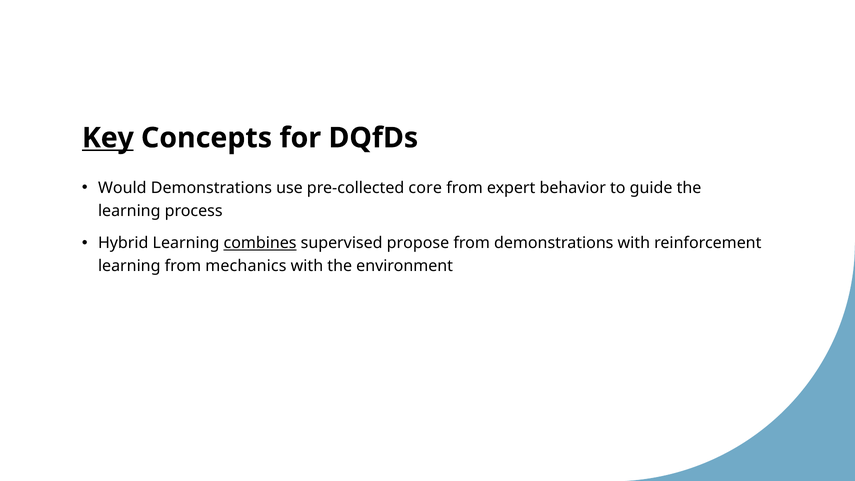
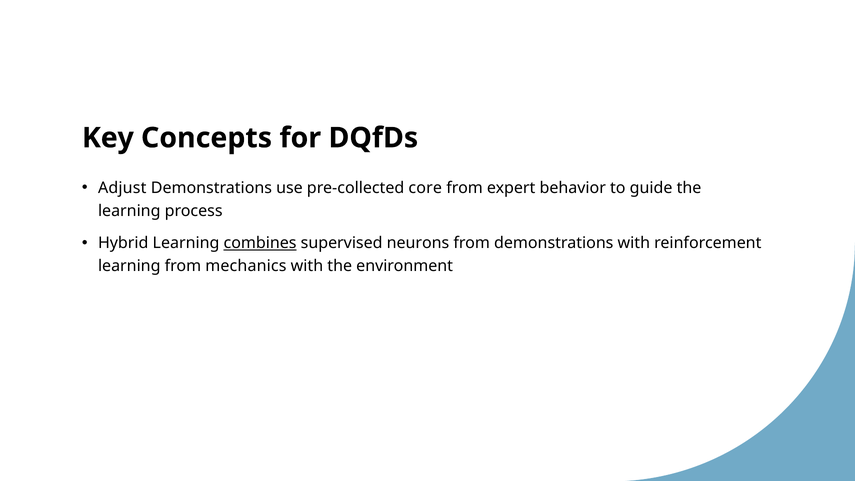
Key underline: present -> none
Would: Would -> Adjust
propose: propose -> neurons
